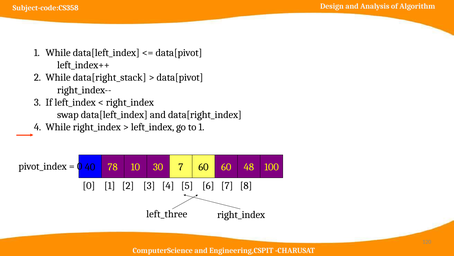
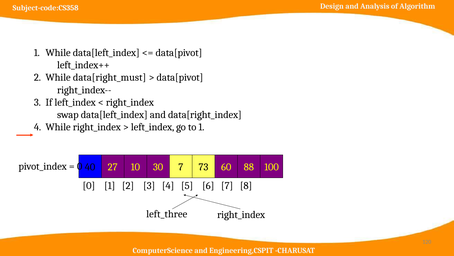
data[right_stack: data[right_stack -> data[right_must
78: 78 -> 27
7 60: 60 -> 73
48: 48 -> 88
